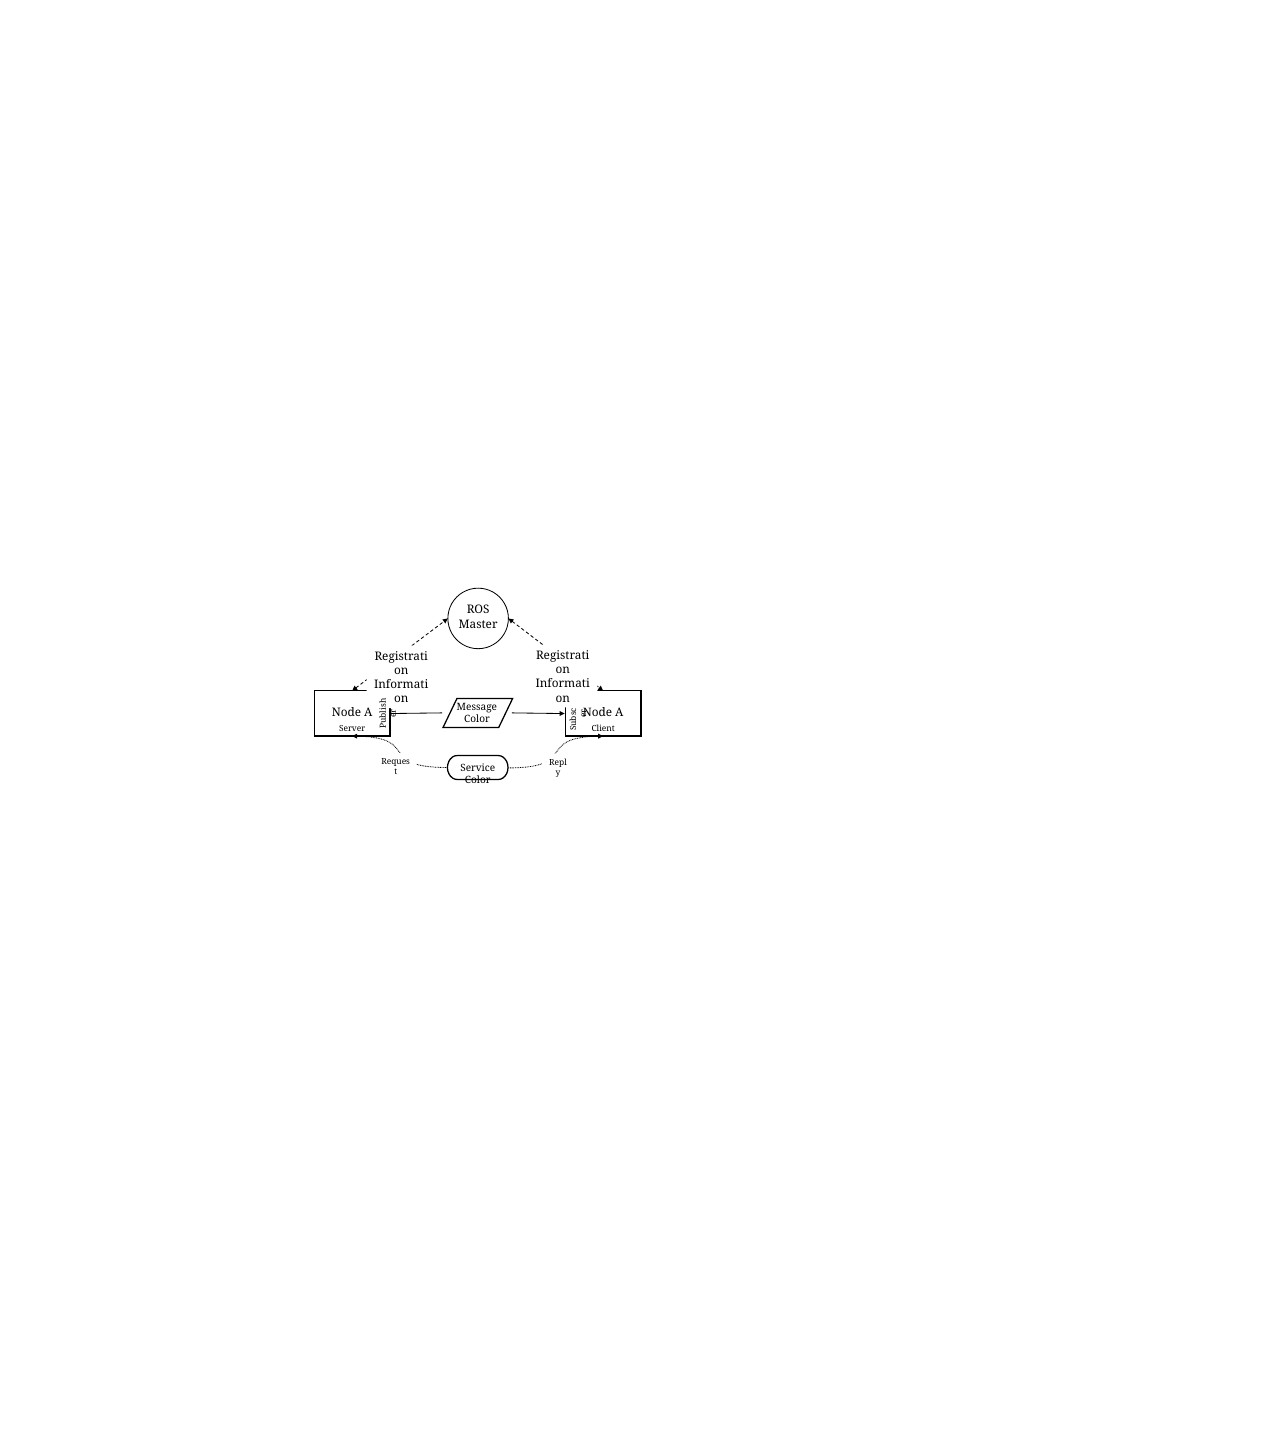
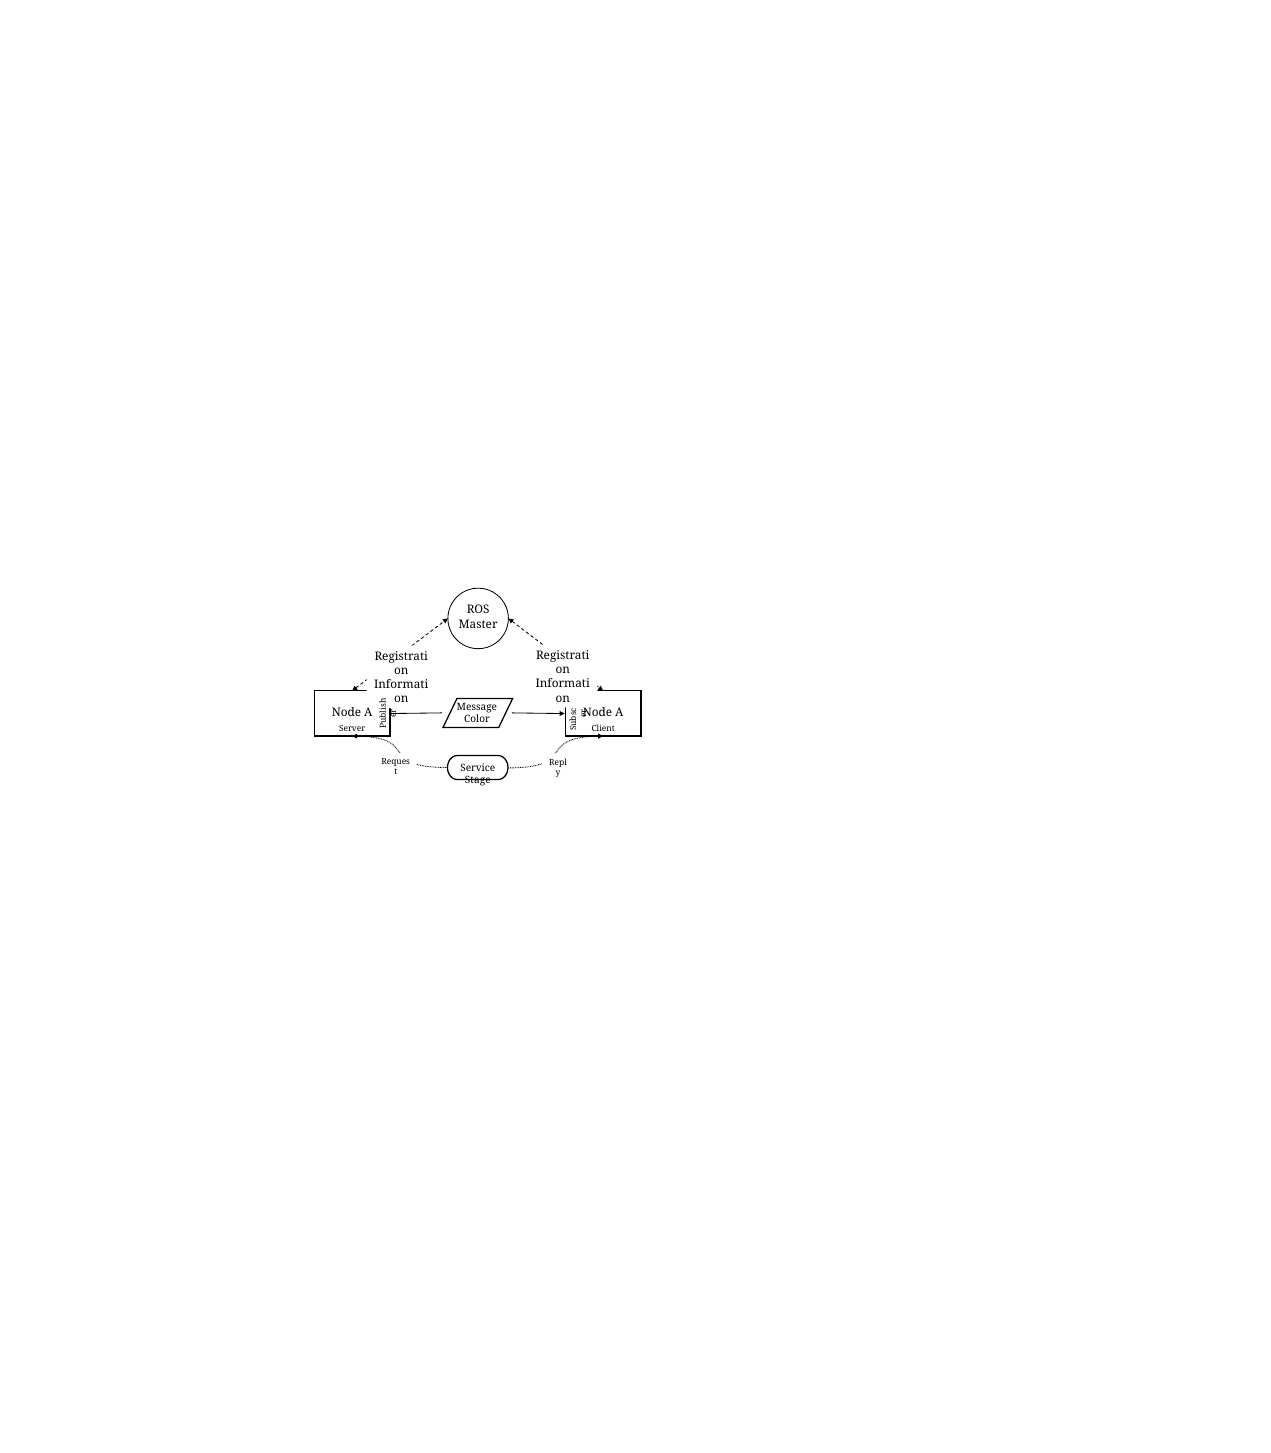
Color at (478, 780): Color -> Stage
